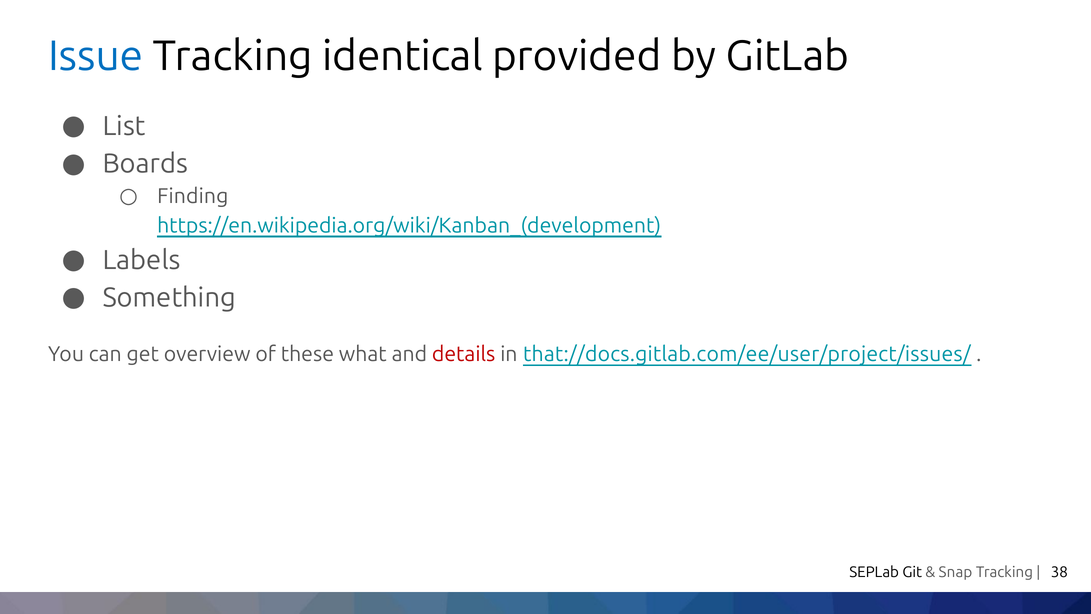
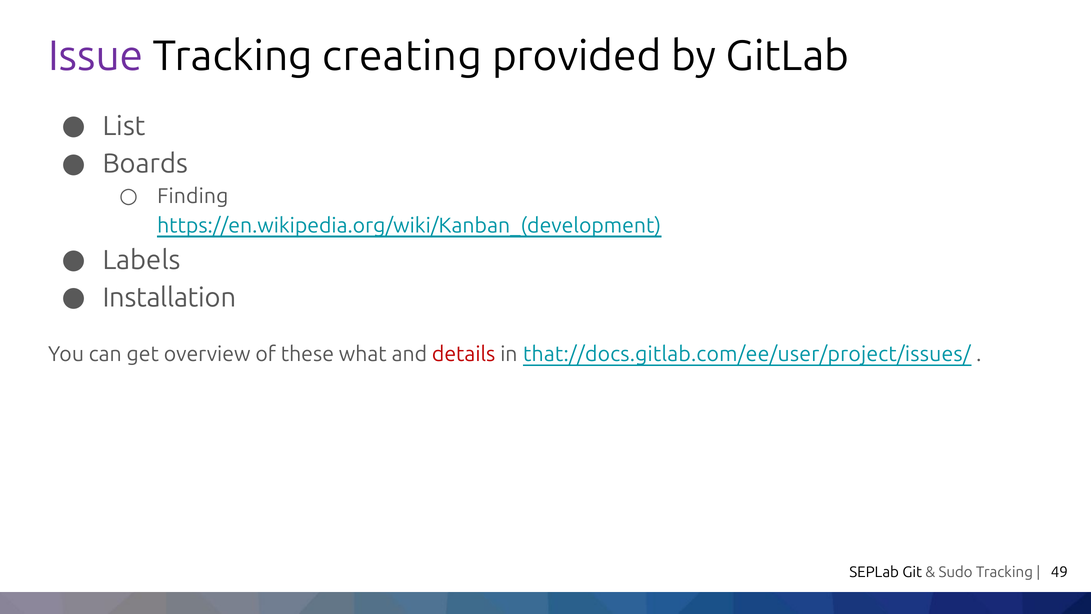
Issue colour: blue -> purple
identical: identical -> creating
Something: Something -> Installation
Snap: Snap -> Sudo
38: 38 -> 49
